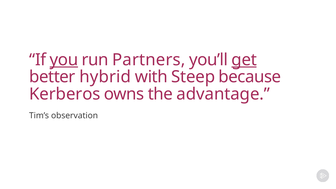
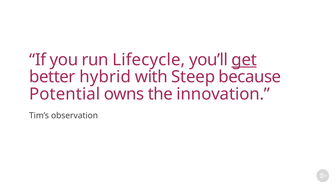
you underline: present -> none
Partners: Partners -> Lifecycle
Kerberos: Kerberos -> Potential
advantage: advantage -> innovation
